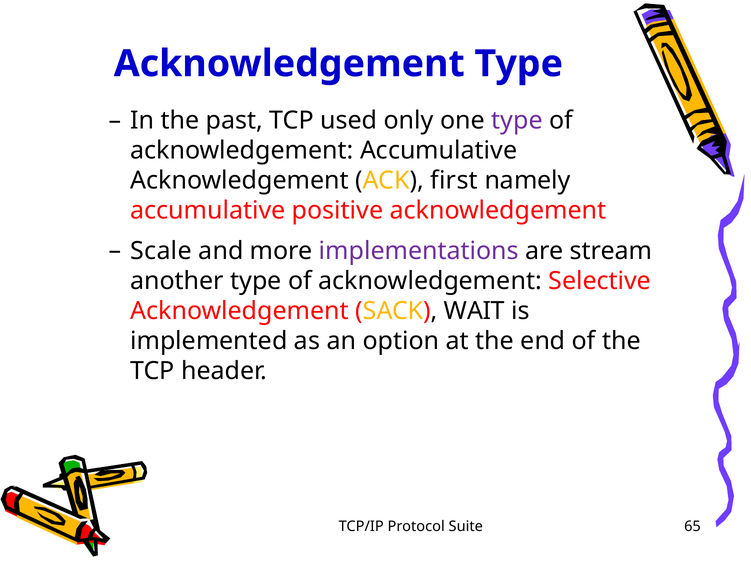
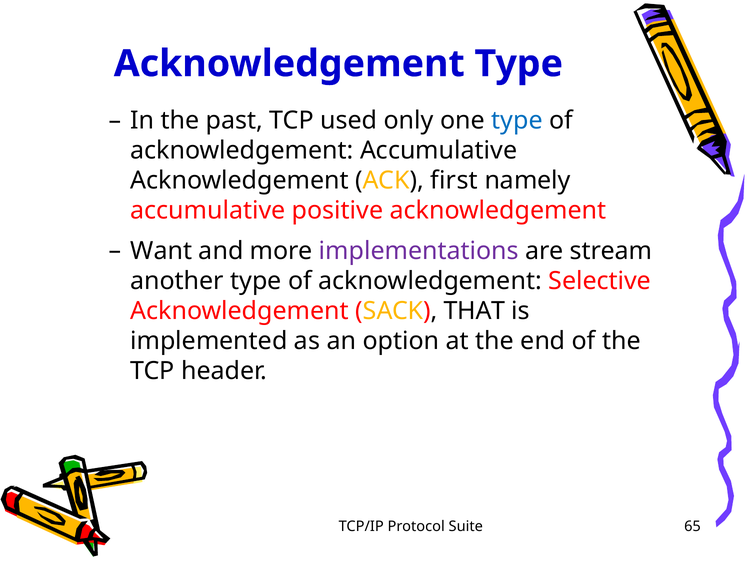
type at (517, 121) colour: purple -> blue
Scale: Scale -> Want
WAIT: WAIT -> THAT
